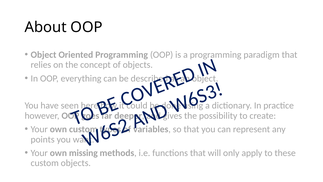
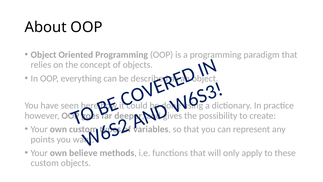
missing: missing -> believe
